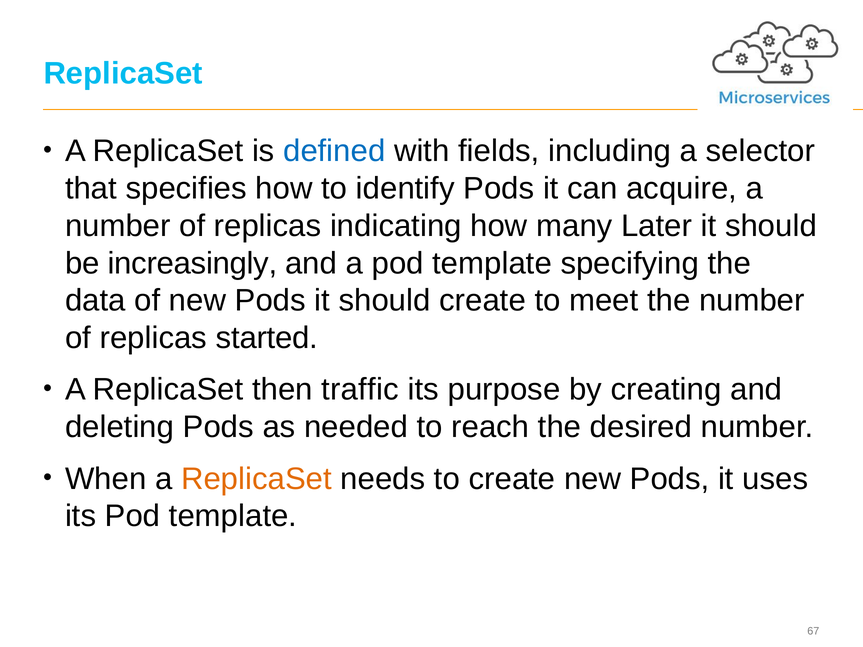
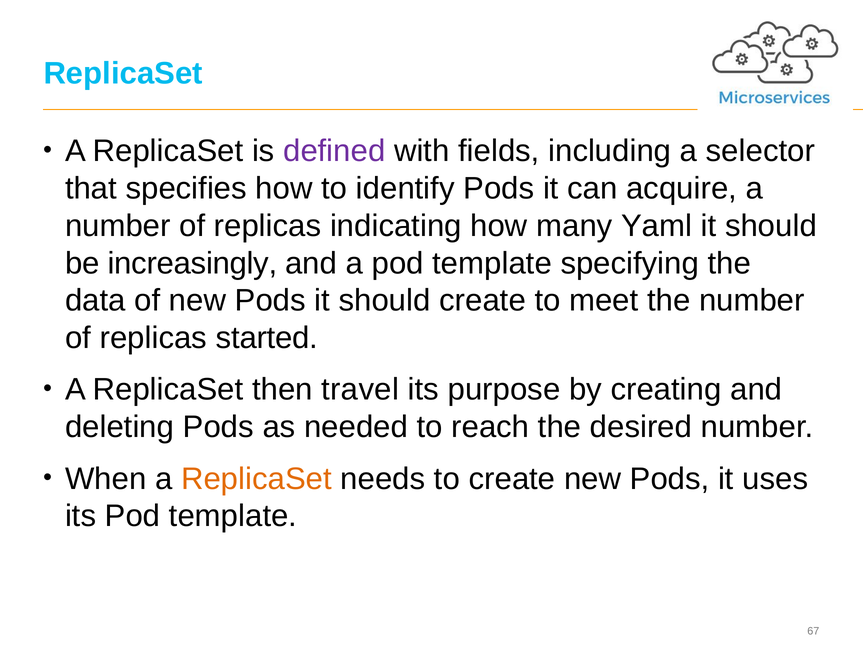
defined colour: blue -> purple
Later: Later -> Yaml
traffic: traffic -> travel
